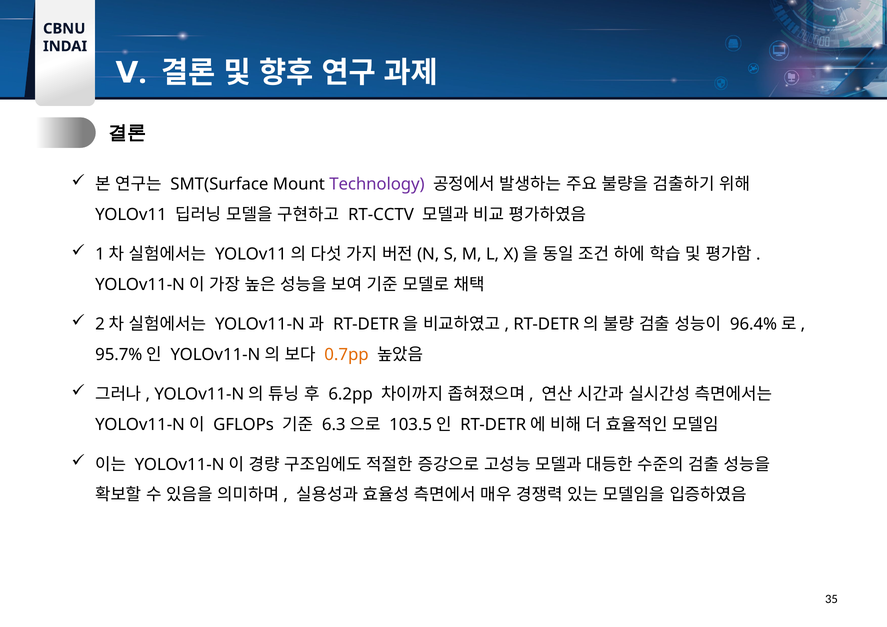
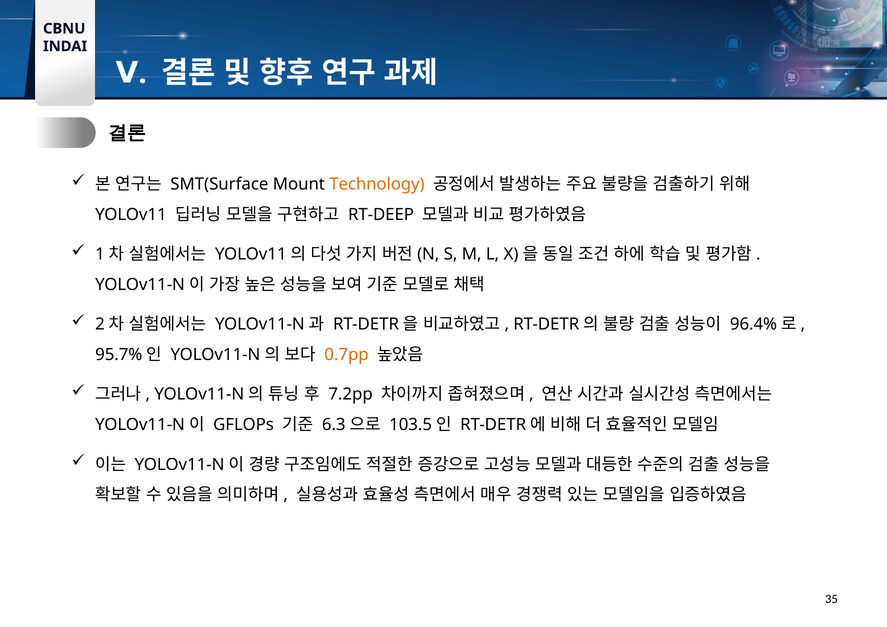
Technology colour: purple -> orange
RT-CCTV: RT-CCTV -> RT-DEEP
6.2pp: 6.2pp -> 7.2pp
